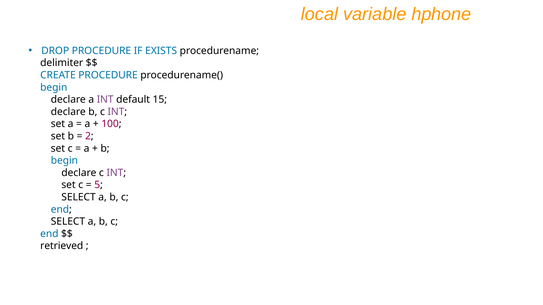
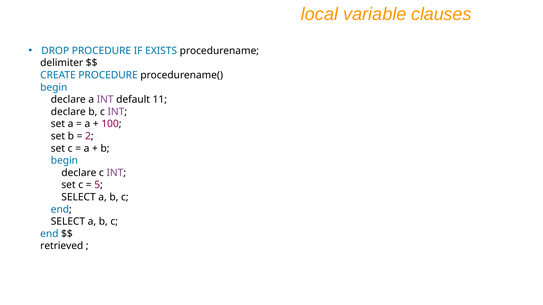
hphone: hphone -> clauses
15: 15 -> 11
